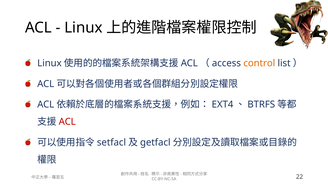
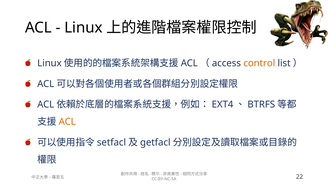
ACL at (67, 121) colour: red -> orange
